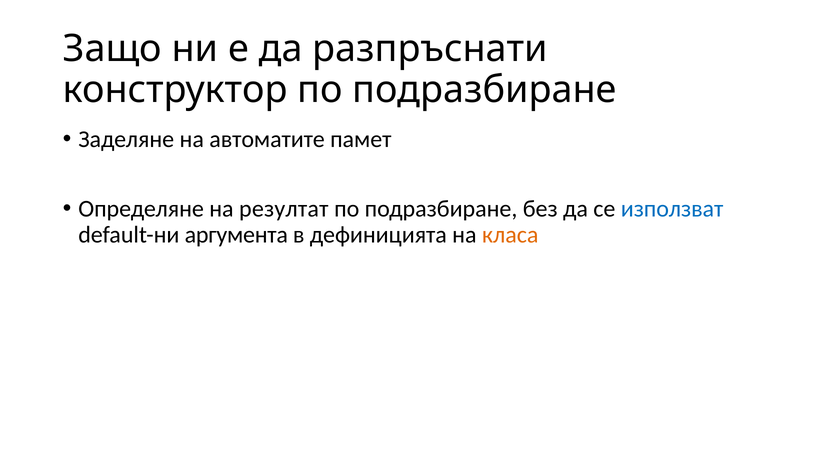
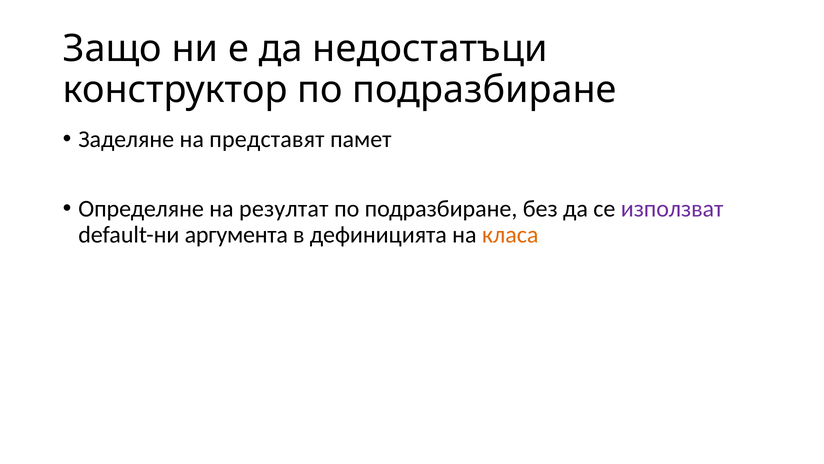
разпръснати: разпръснати -> недостатъци
автоматите: автоматите -> представят
използват colour: blue -> purple
